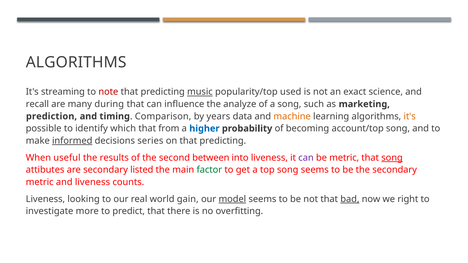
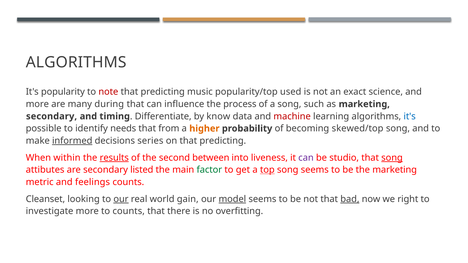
streaming: streaming -> popularity
music underline: present -> none
recall at (37, 104): recall -> more
analyze: analyze -> process
prediction at (52, 116): prediction -> secondary
Comparison: Comparison -> Differentiate
years: years -> know
machine colour: orange -> red
it's at (410, 116) colour: orange -> blue
which: which -> needs
higher colour: blue -> orange
account/top: account/top -> skewed/top
useful: useful -> within
results underline: none -> present
be metric: metric -> studio
top underline: none -> present
the secondary: secondary -> marketing
and liveness: liveness -> feelings
Liveness at (45, 199): Liveness -> Cleanset
our at (121, 199) underline: none -> present
to predict: predict -> counts
